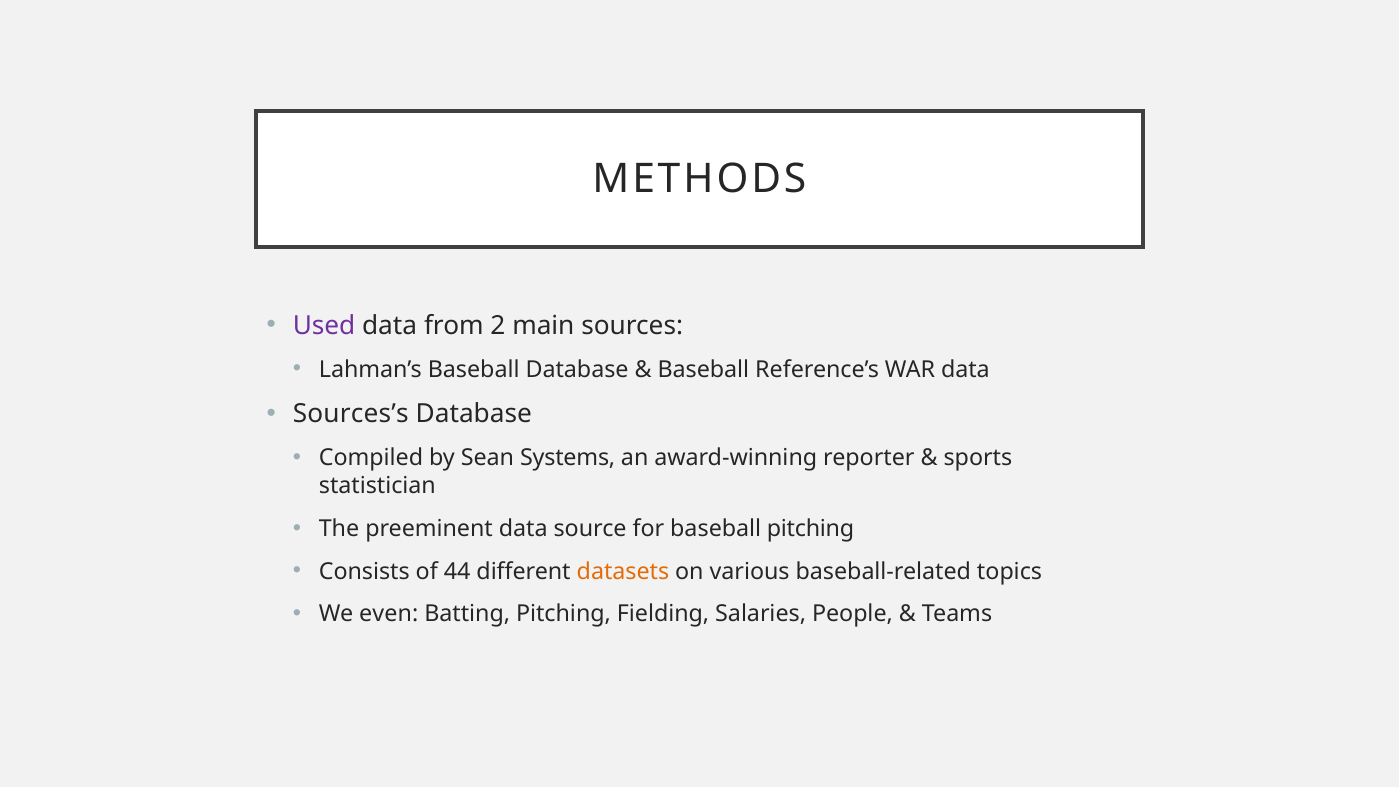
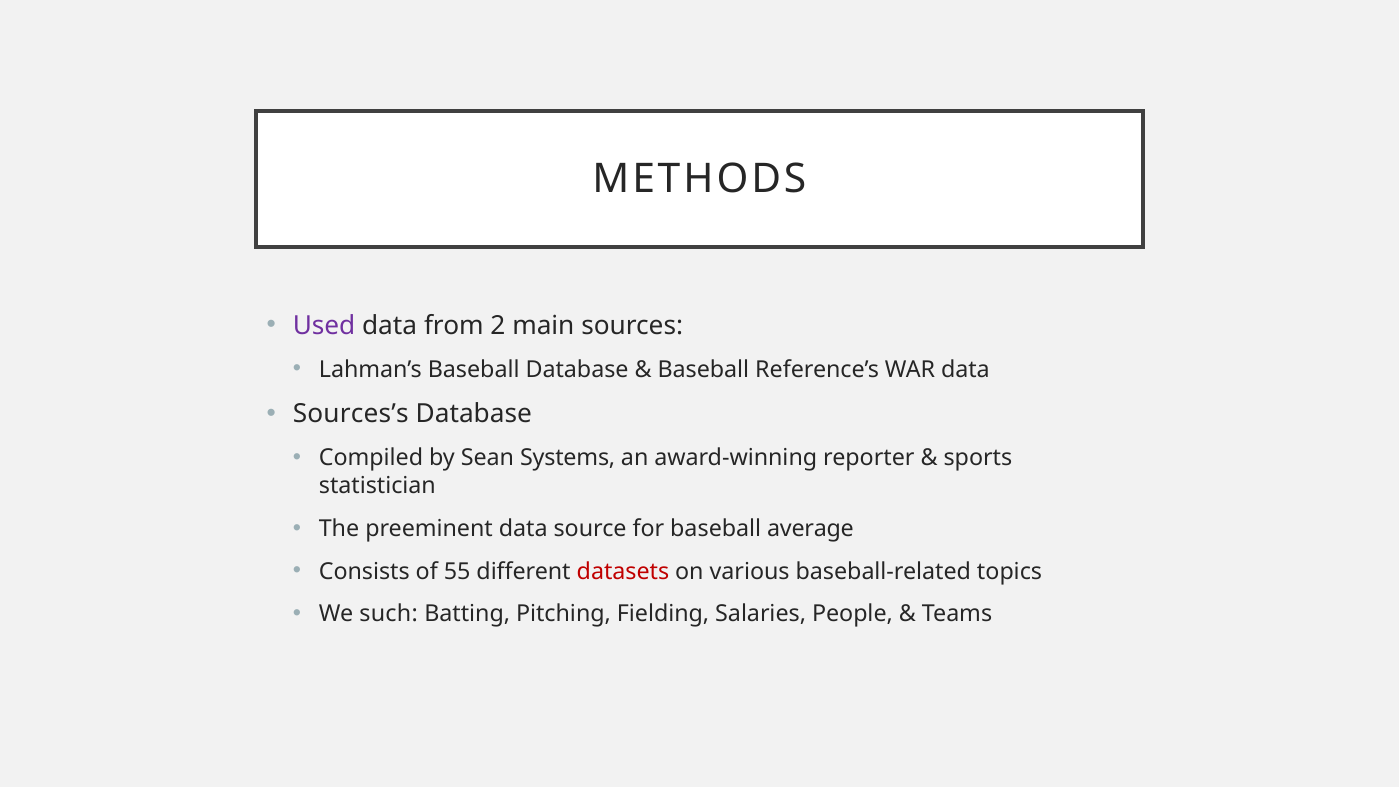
baseball pitching: pitching -> average
44: 44 -> 55
datasets colour: orange -> red
even: even -> such
